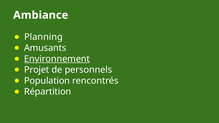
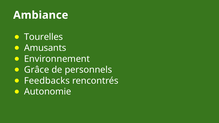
Planning: Planning -> Tourelles
Environnement underline: present -> none
Projet: Projet -> Grâce
Population: Population -> Feedbacks
Répartition: Répartition -> Autonomie
